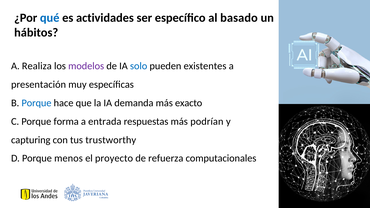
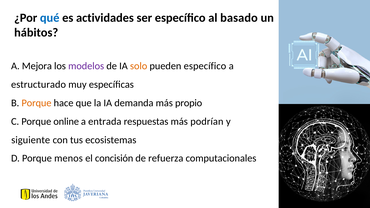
Realiza: Realiza -> Mejora
solo colour: blue -> orange
pueden existentes: existentes -> específico
presentación: presentación -> estructurado
Porque at (36, 103) colour: blue -> orange
exacto: exacto -> propio
forma: forma -> online
capturing: capturing -> siguiente
trustworthy: trustworthy -> ecosistemas
proyecto: proyecto -> concisión
